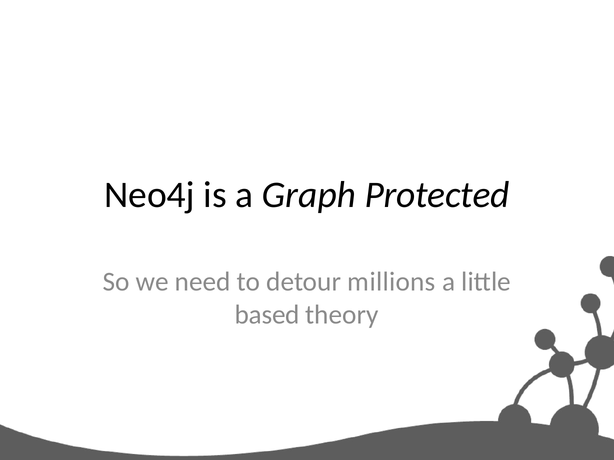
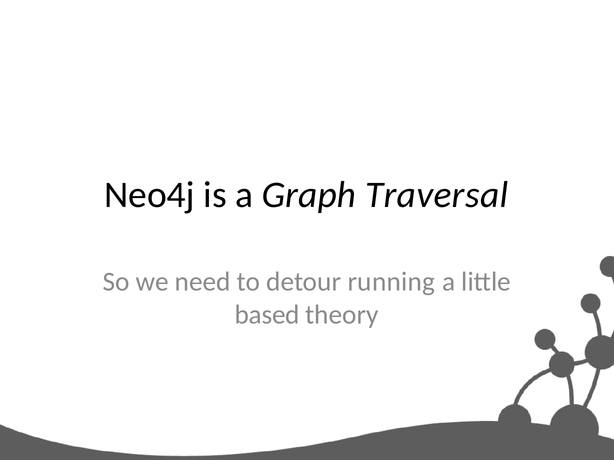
Protected: Protected -> Traversal
millions: millions -> running
